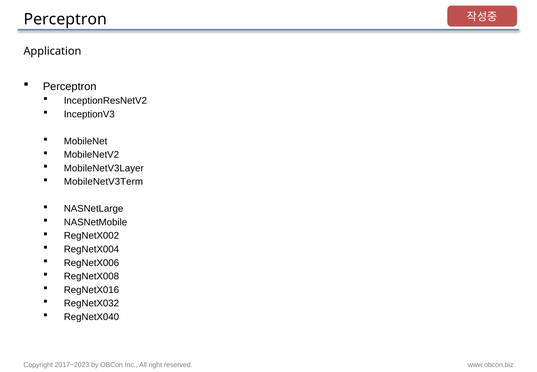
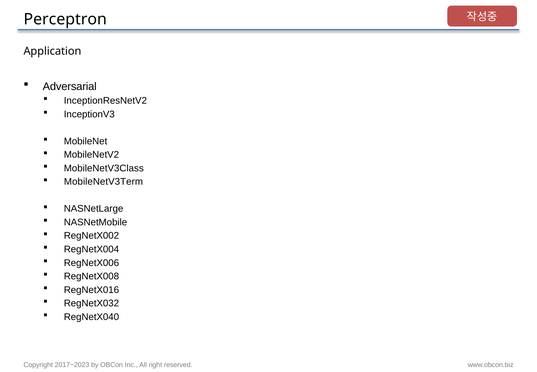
Perceptron at (70, 86): Perceptron -> Adversarial
MobileNetV3Layer: MobileNetV3Layer -> MobileNetV3Class
